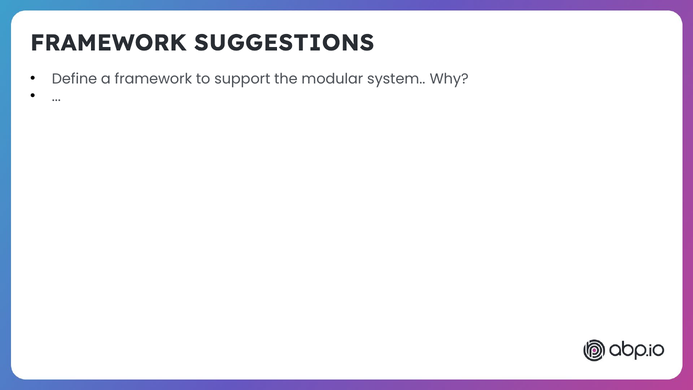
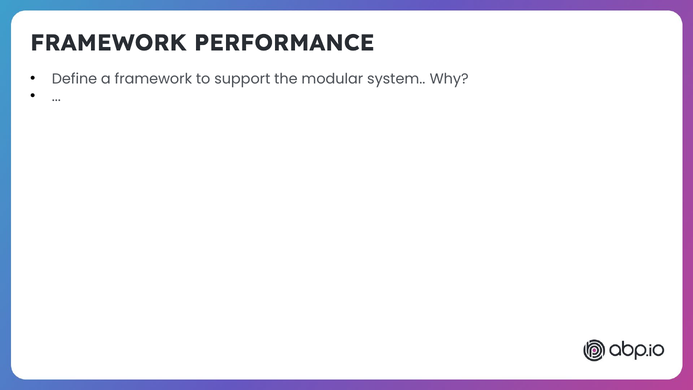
SUGGESTIONS: SUGGESTIONS -> PERFORMANCE
